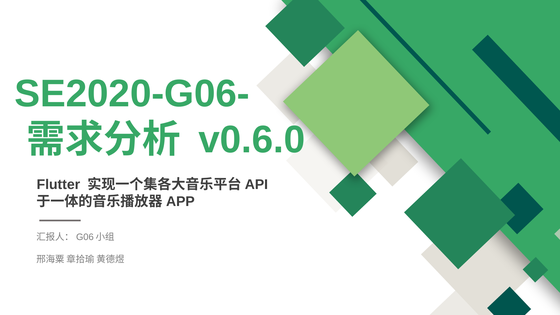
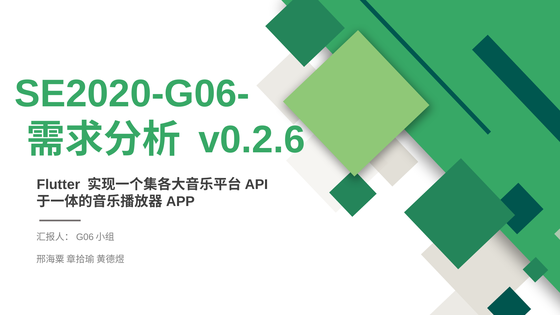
v0.6.0: v0.6.0 -> v0.2.6
